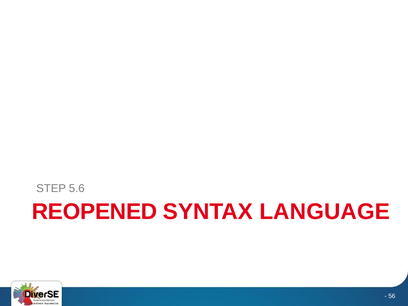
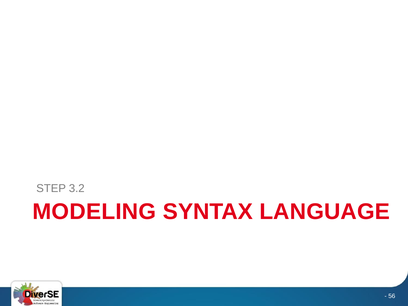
5.6: 5.6 -> 3.2
REOPENED: REOPENED -> MODELING
